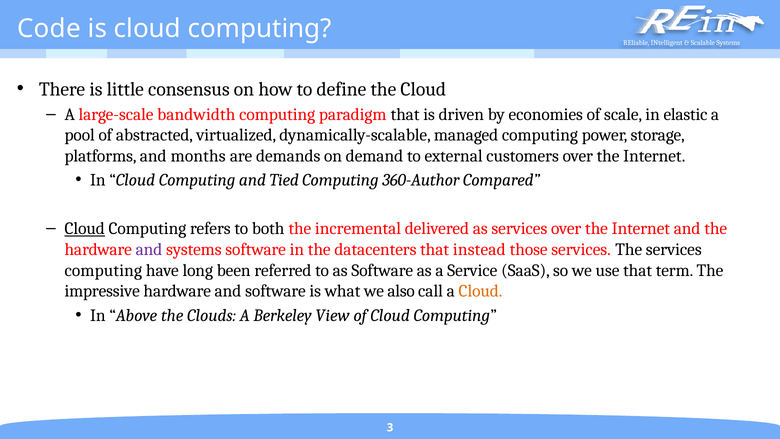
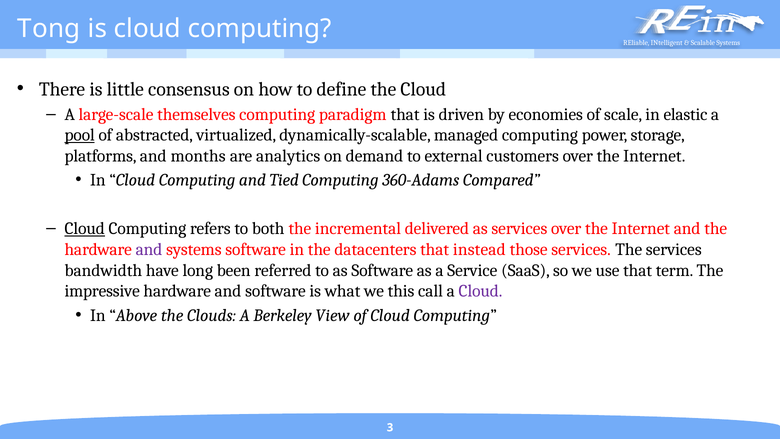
Code: Code -> Tong
bandwidth: bandwidth -> themselves
pool underline: none -> present
demands: demands -> analytics
360-Author: 360-Author -> 360-Adams
computing at (103, 270): computing -> bandwidth
also: also -> this
Cloud at (480, 291) colour: orange -> purple
